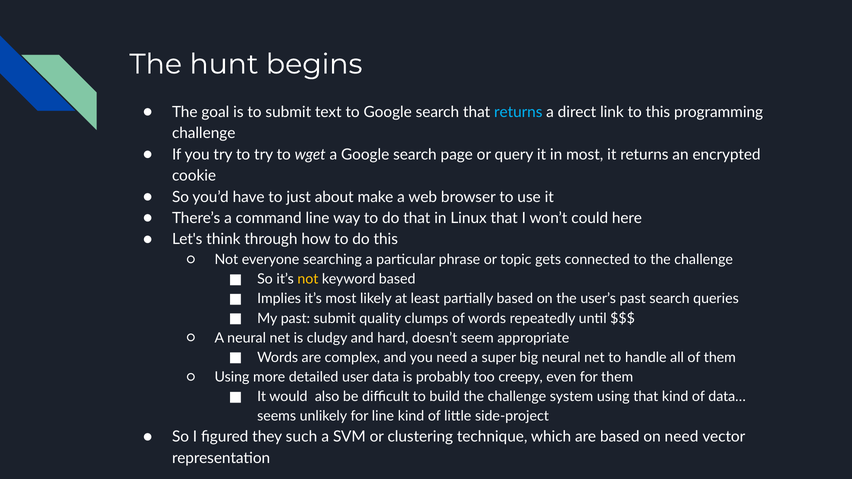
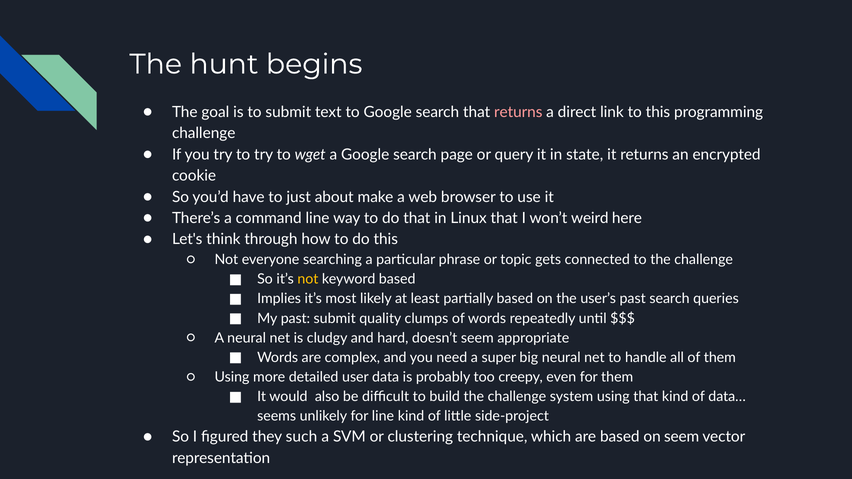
returns at (518, 112) colour: light blue -> pink
in most: most -> state
could: could -> weird
on need: need -> seem
